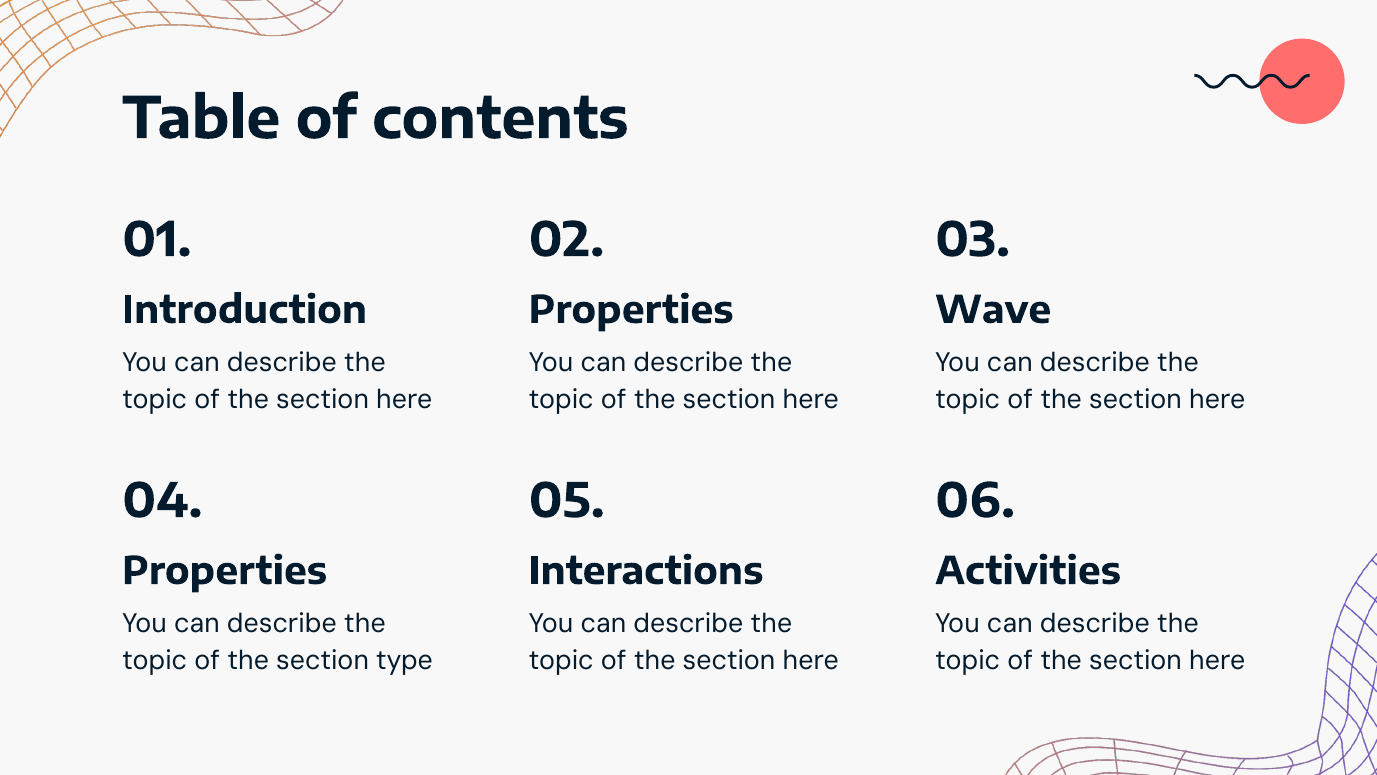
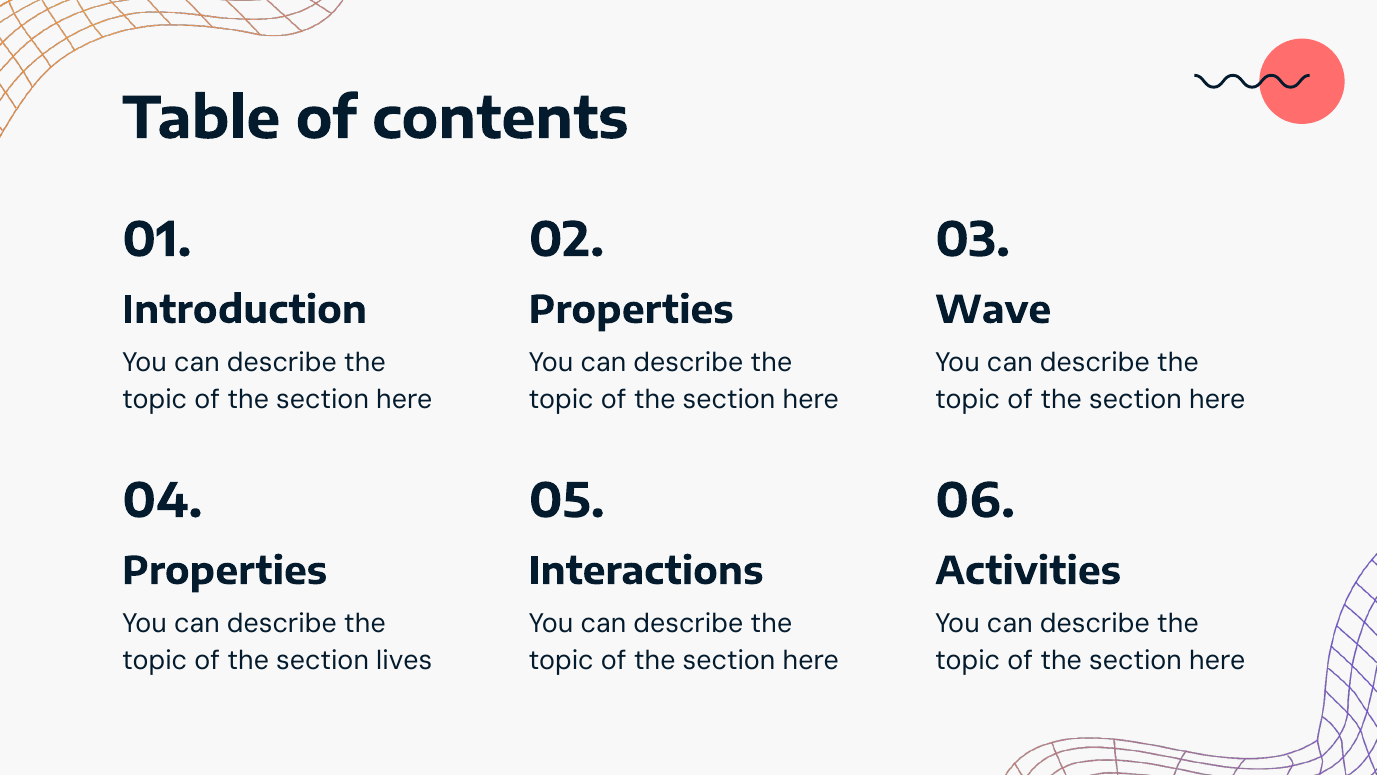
type: type -> lives
